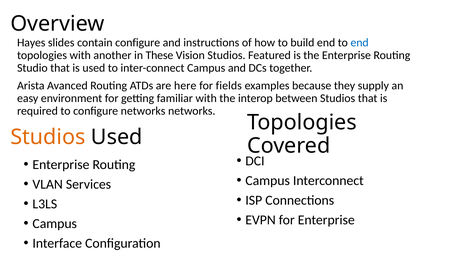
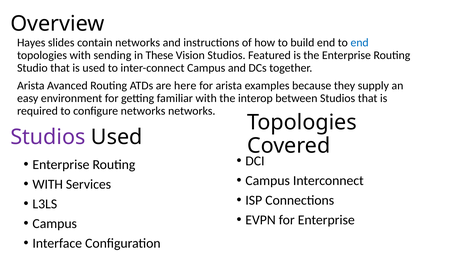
contain configure: configure -> networks
another: another -> sending
for fields: fields -> arista
Studios at (48, 137) colour: orange -> purple
VLAN at (48, 184): VLAN -> WITH
